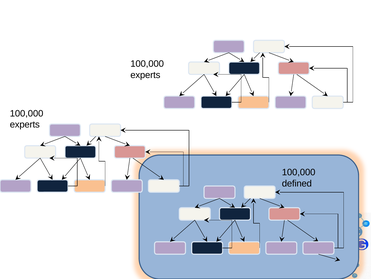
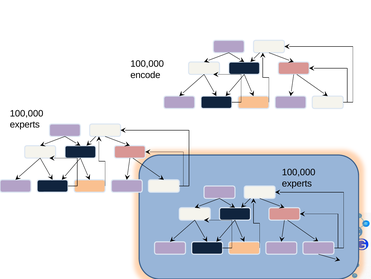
experts at (145, 75): experts -> encode
defined at (297, 183): defined -> experts
